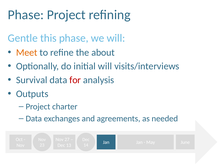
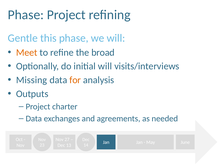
about: about -> broad
Survival: Survival -> Missing
for colour: red -> orange
